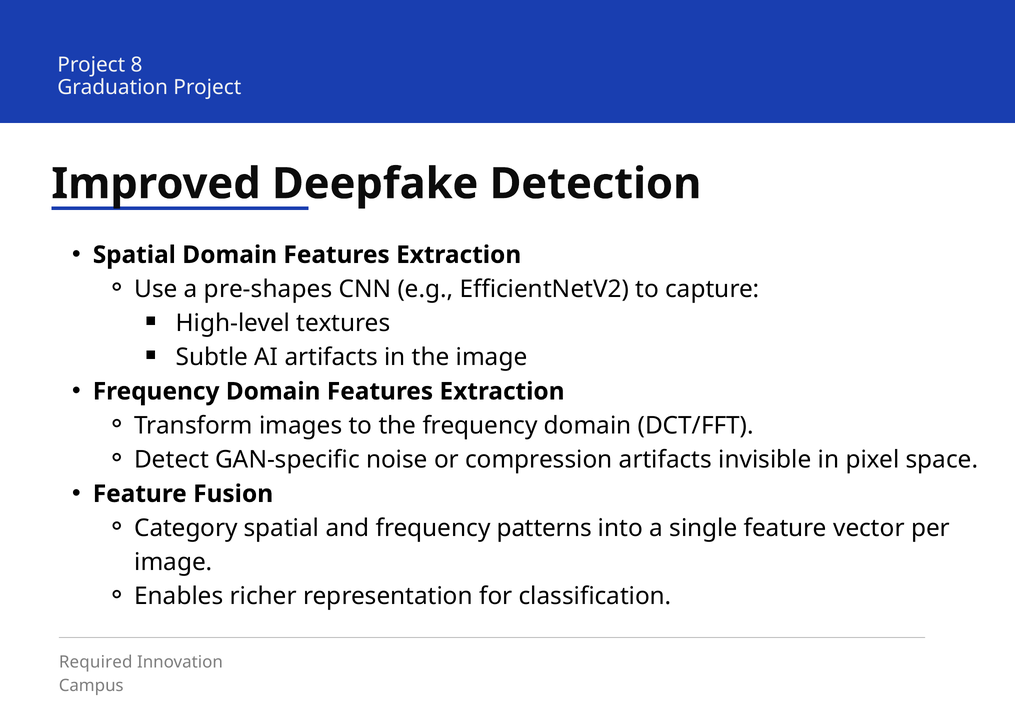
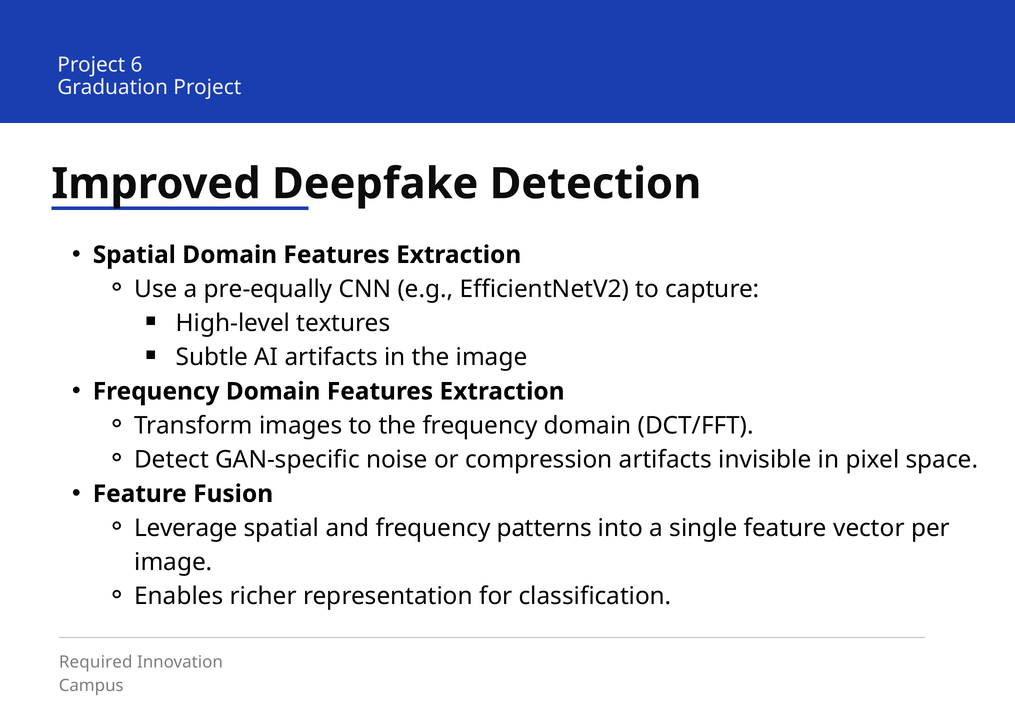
8: 8 -> 6
pre-shapes: pre-shapes -> pre-equally
Category: Category -> Leverage
